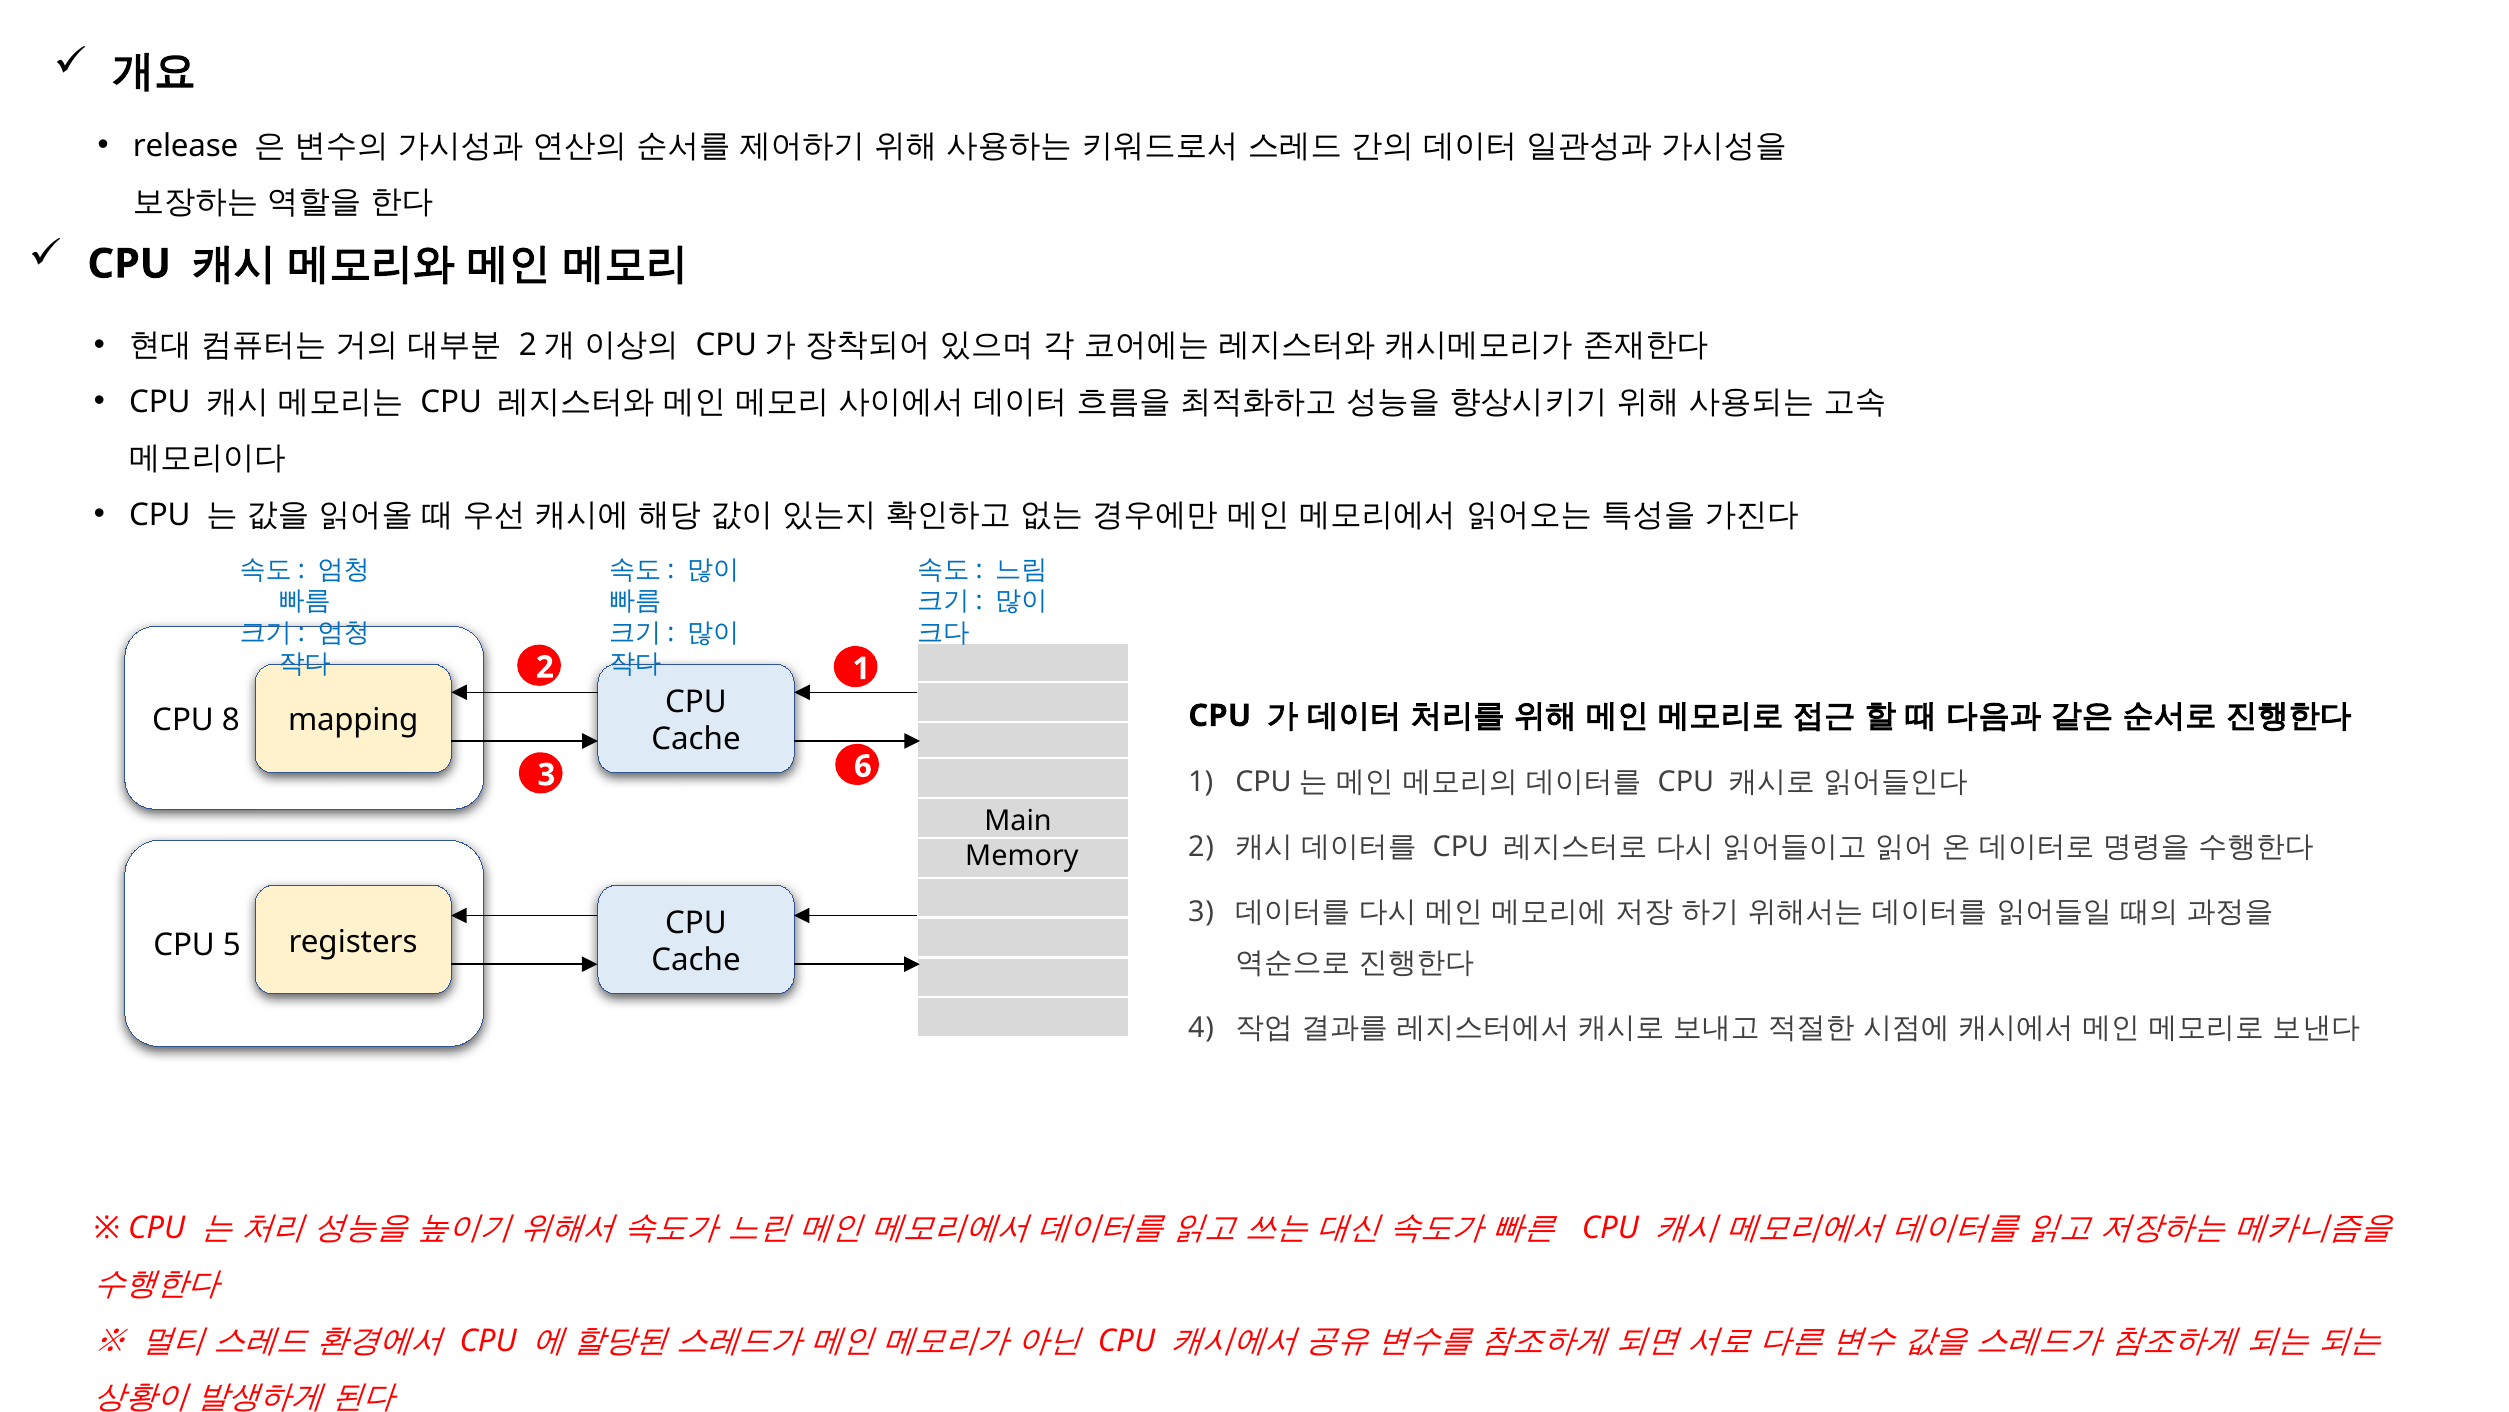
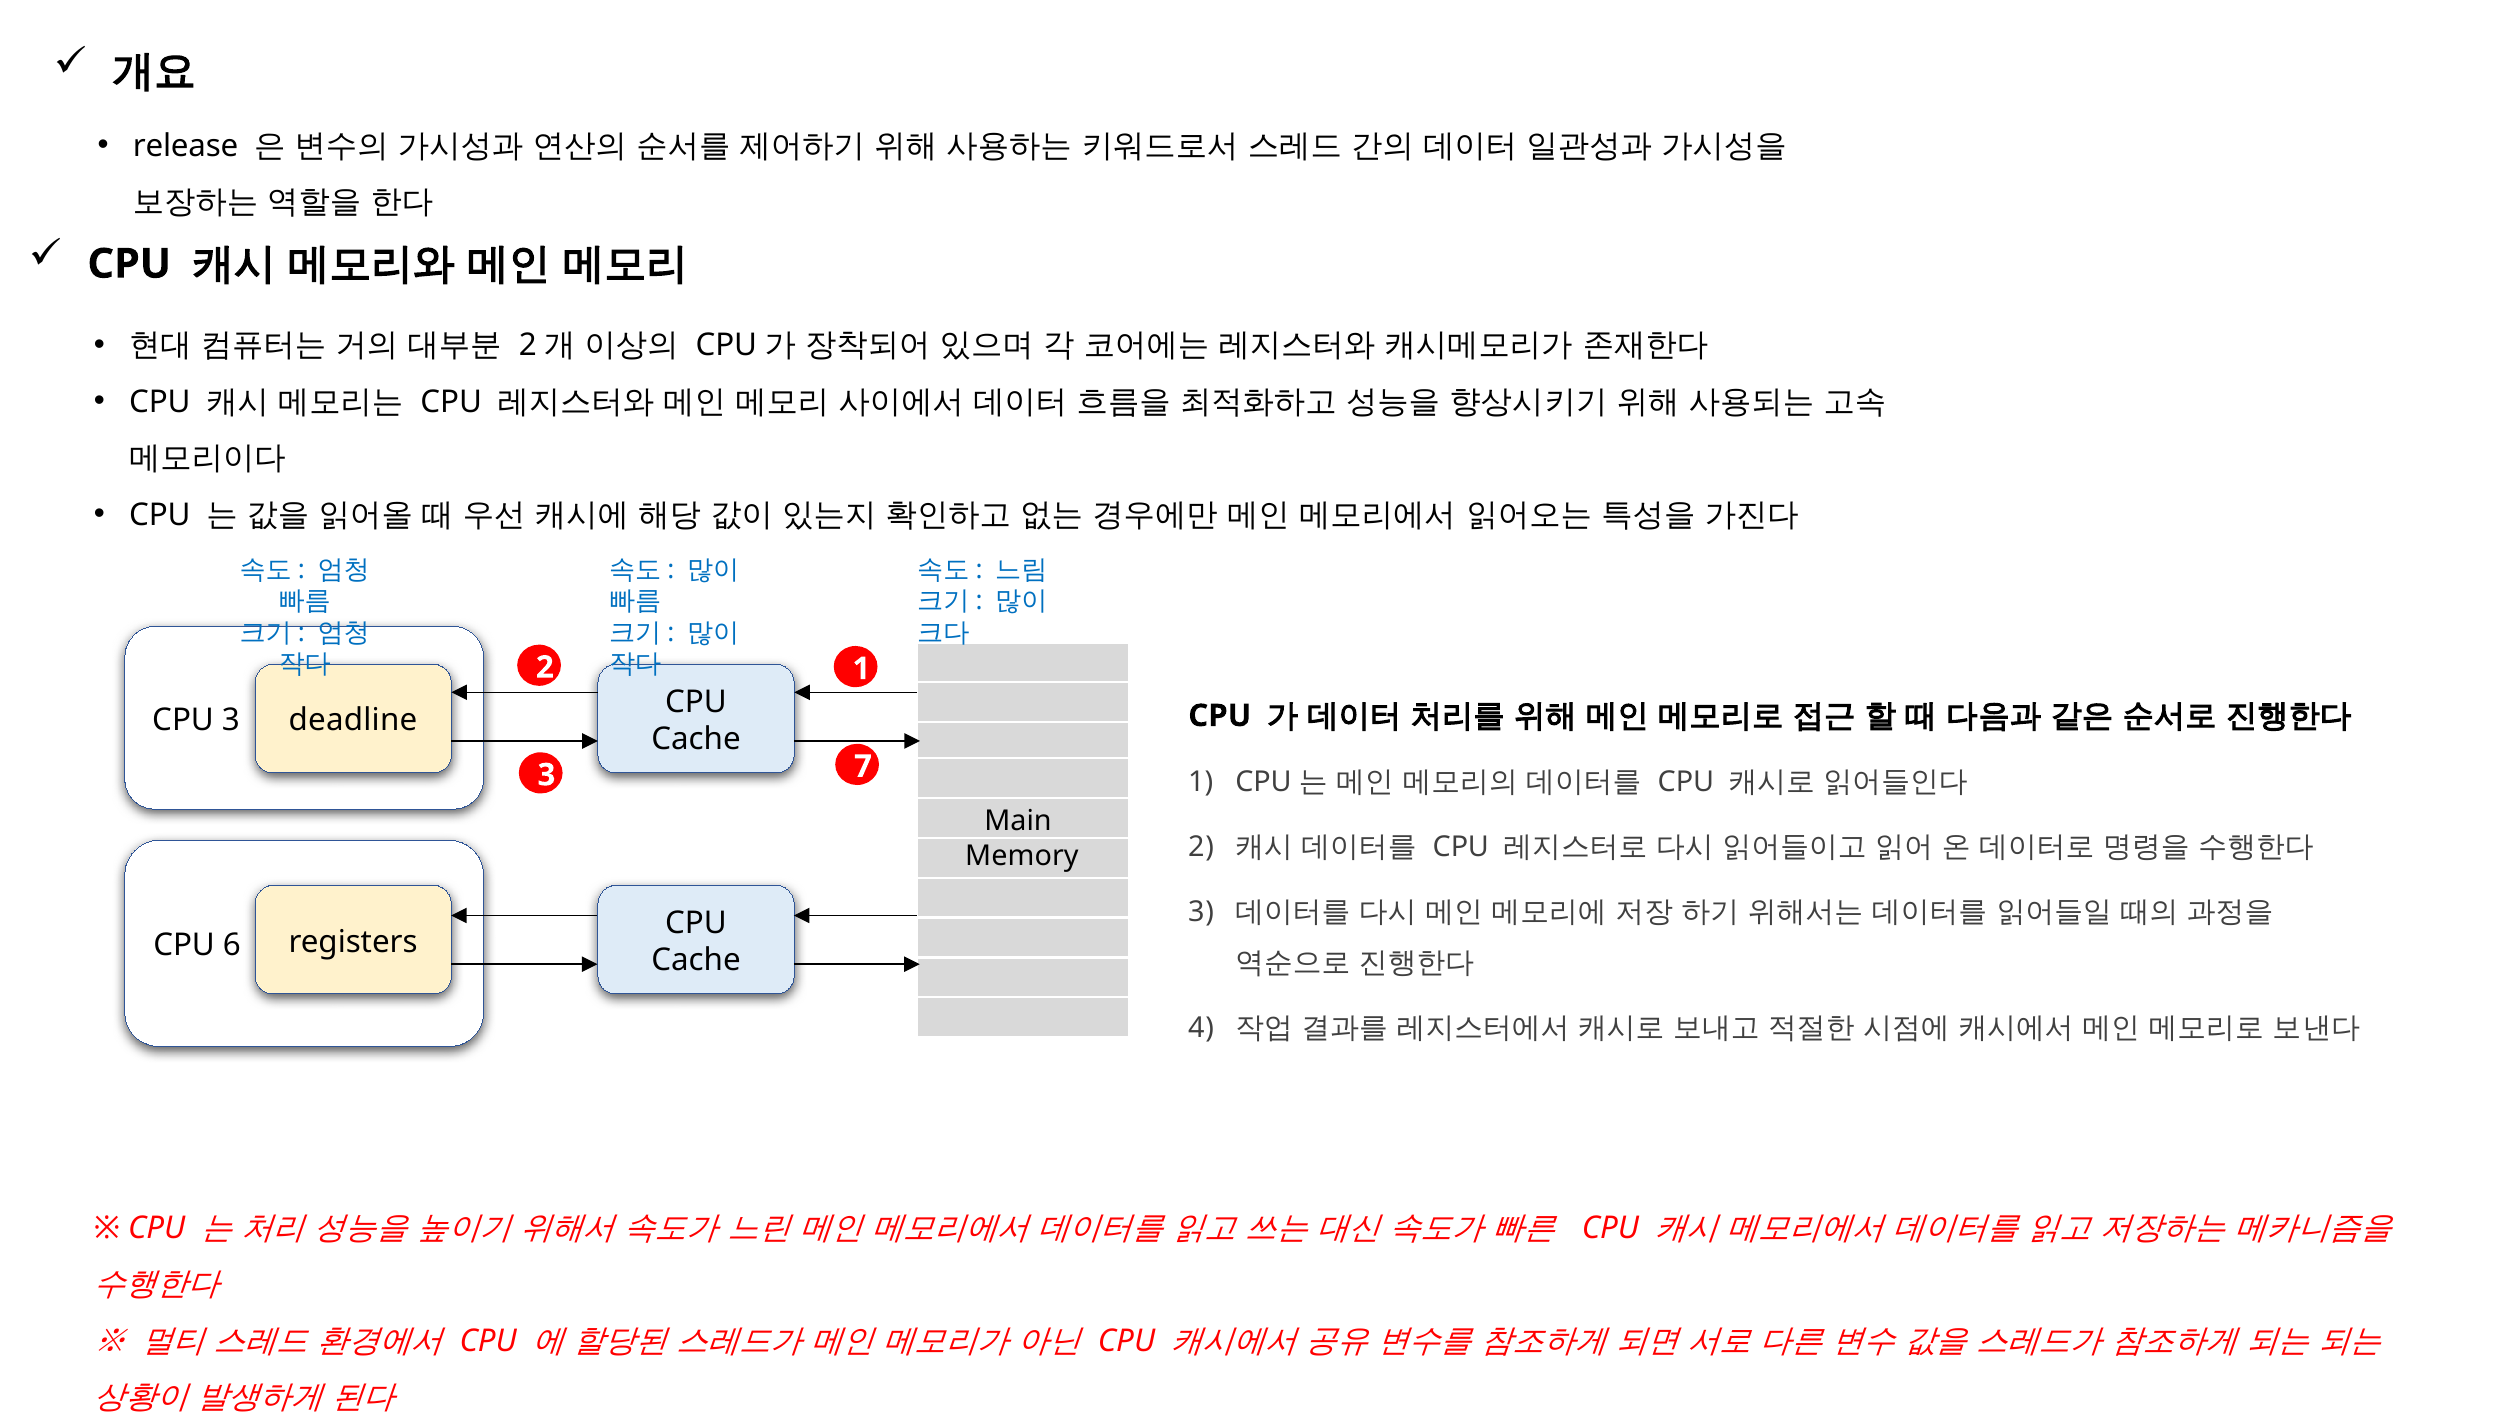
CPU 8: 8 -> 3
mapping: mapping -> deadline
6: 6 -> 7
5: 5 -> 6
